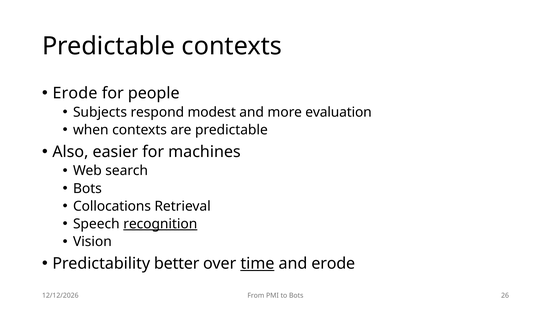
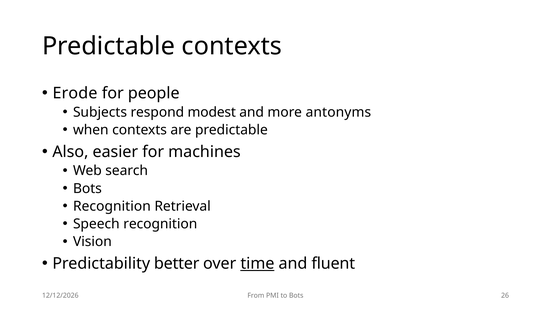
evaluation: evaluation -> antonyms
Collocations at (112, 206): Collocations -> Recognition
recognition at (160, 224) underline: present -> none
and erode: erode -> fluent
